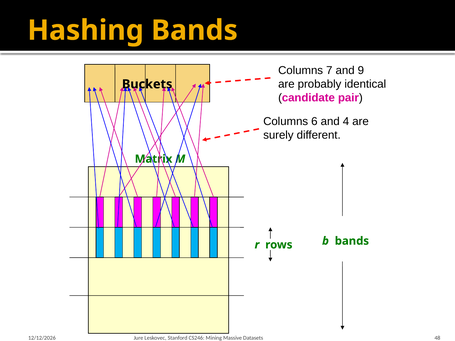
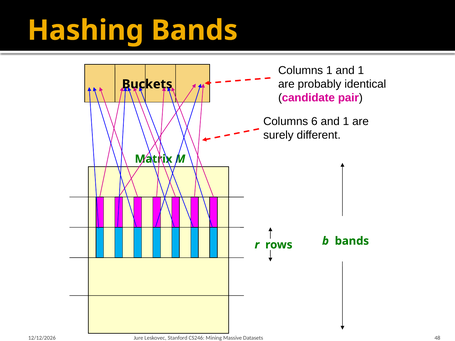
Columns 7: 7 -> 1
9 at (361, 70): 9 -> 1
6 and 4: 4 -> 1
